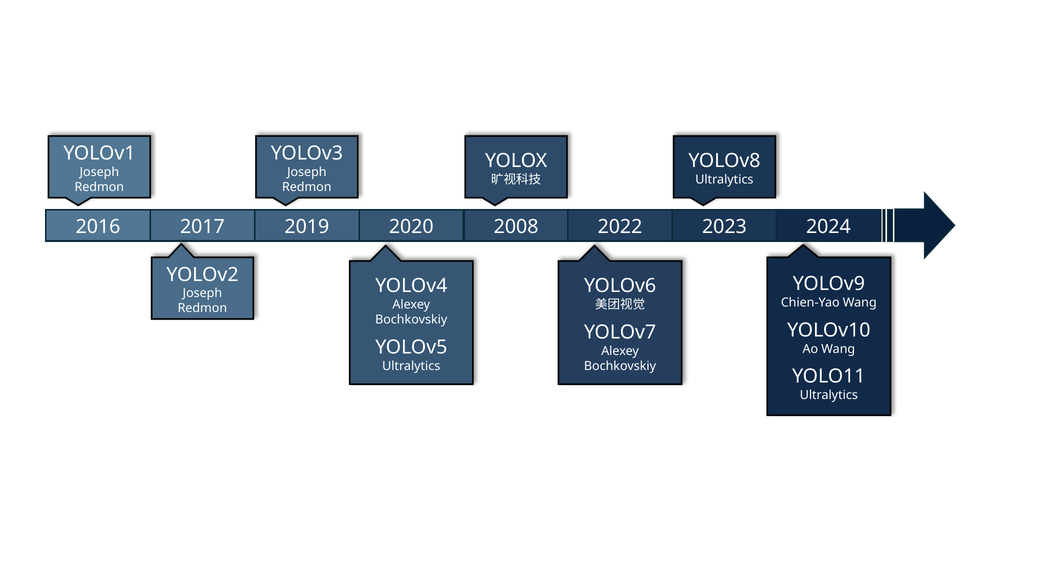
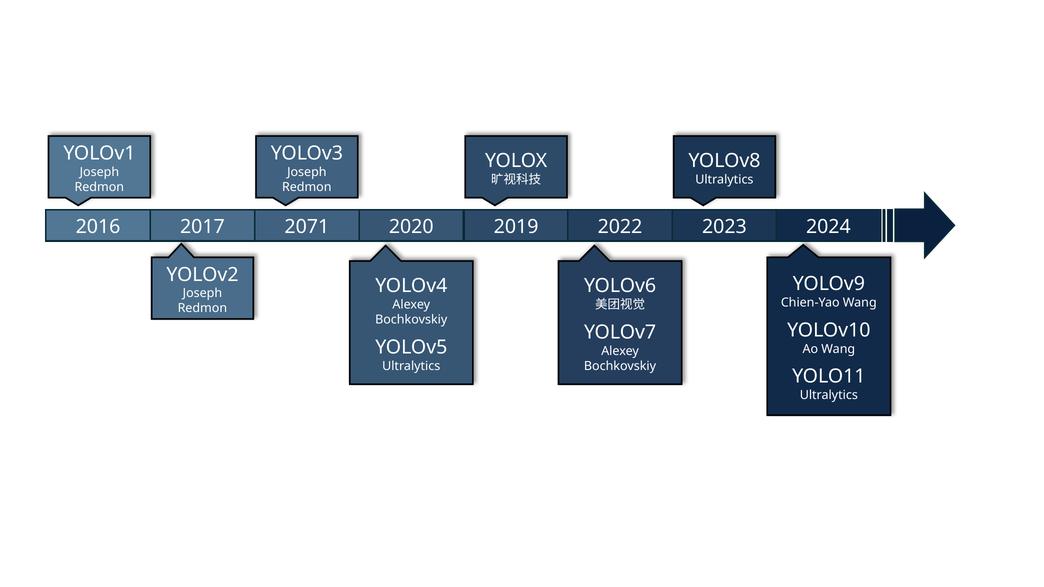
2019: 2019 -> 2071
2008: 2008 -> 2019
